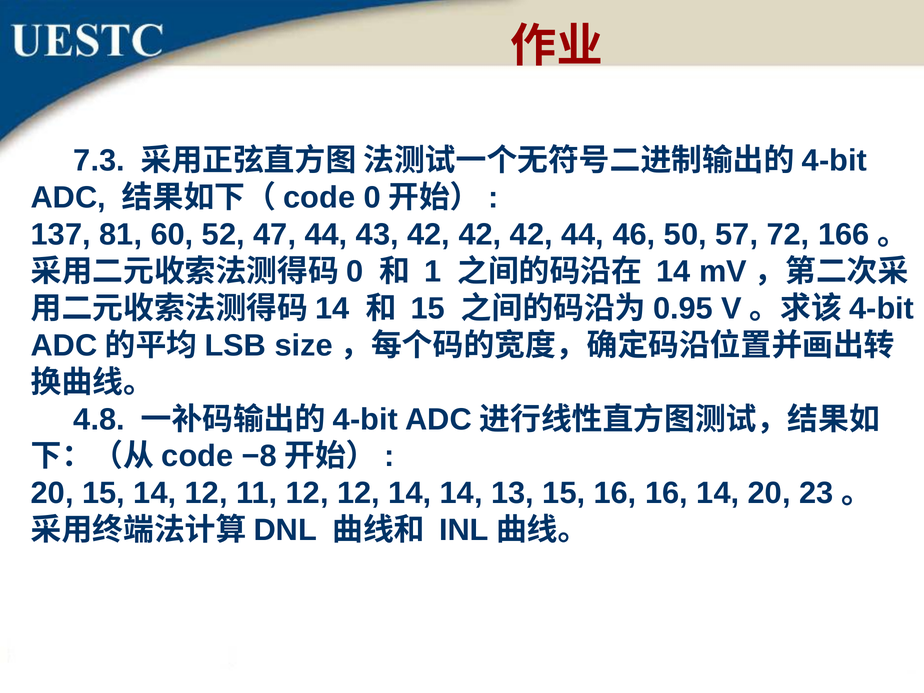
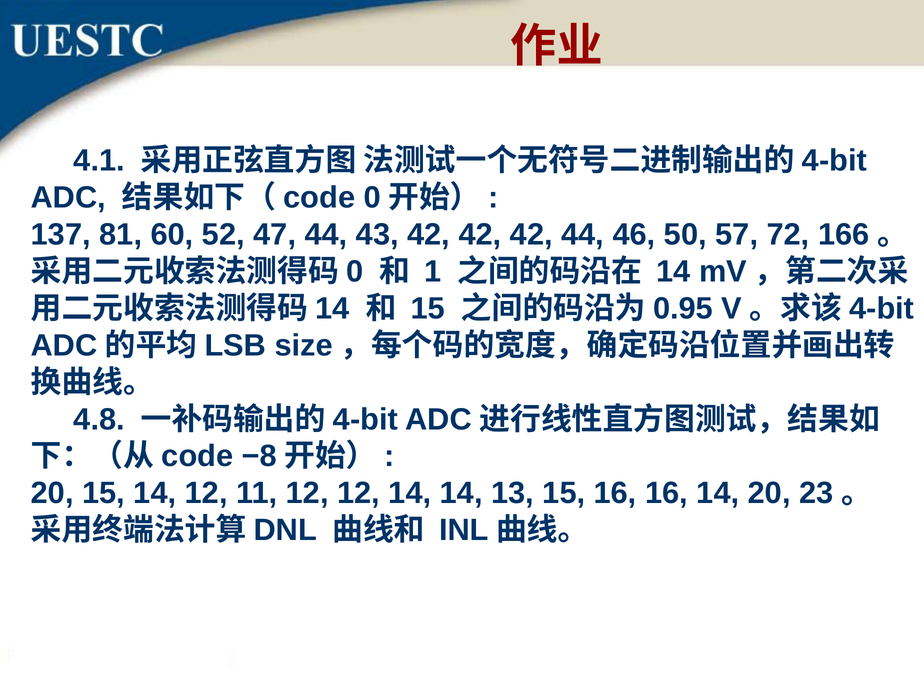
7.3: 7.3 -> 4.1
